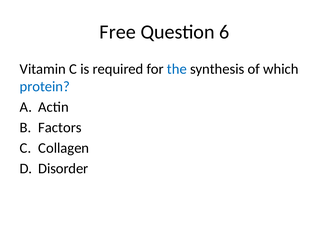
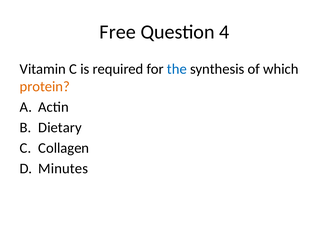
6: 6 -> 4
protein colour: blue -> orange
Factors: Factors -> Dietary
Disorder: Disorder -> Minutes
